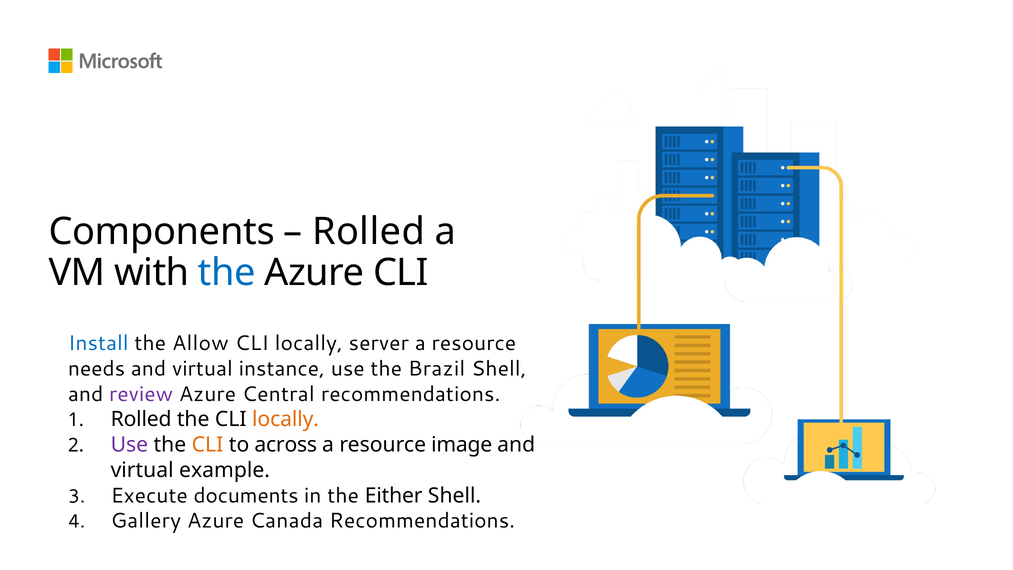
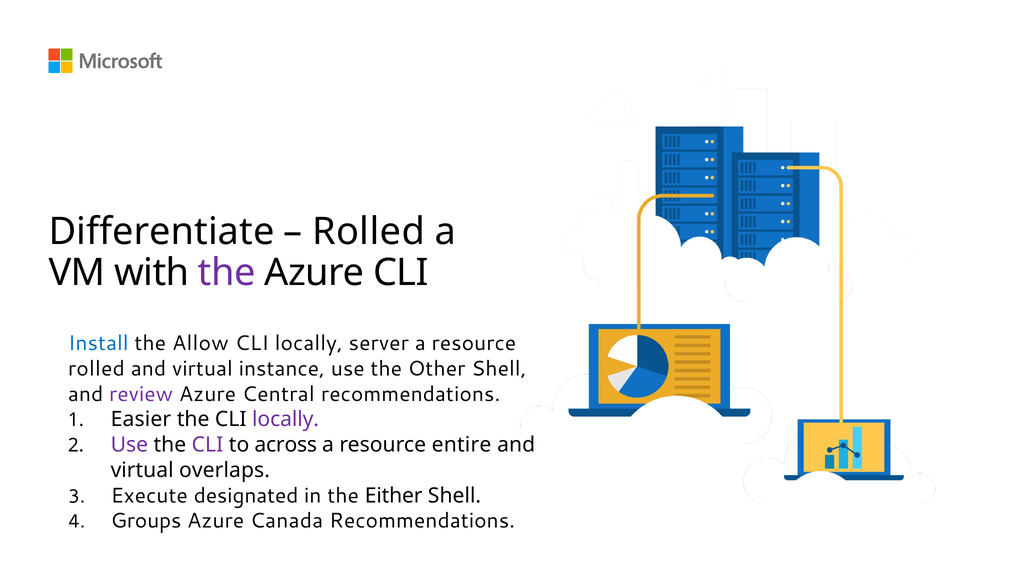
Components: Components -> Differentiate
the at (227, 273) colour: blue -> purple
needs at (97, 369): needs -> rolled
Brazil: Brazil -> Other
Rolled at (141, 419): Rolled -> Easier
locally at (286, 419) colour: orange -> purple
CLI at (207, 445) colour: orange -> purple
image: image -> entire
example: example -> overlaps
documents: documents -> designated
Gallery: Gallery -> Groups
